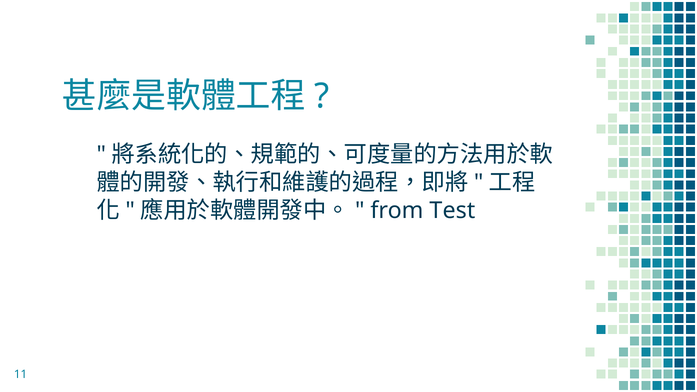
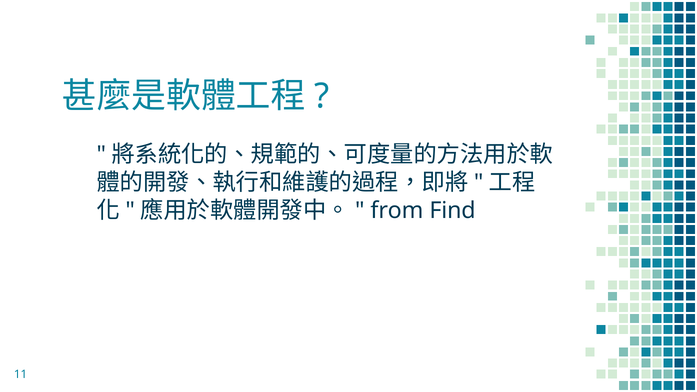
Test: Test -> Find
